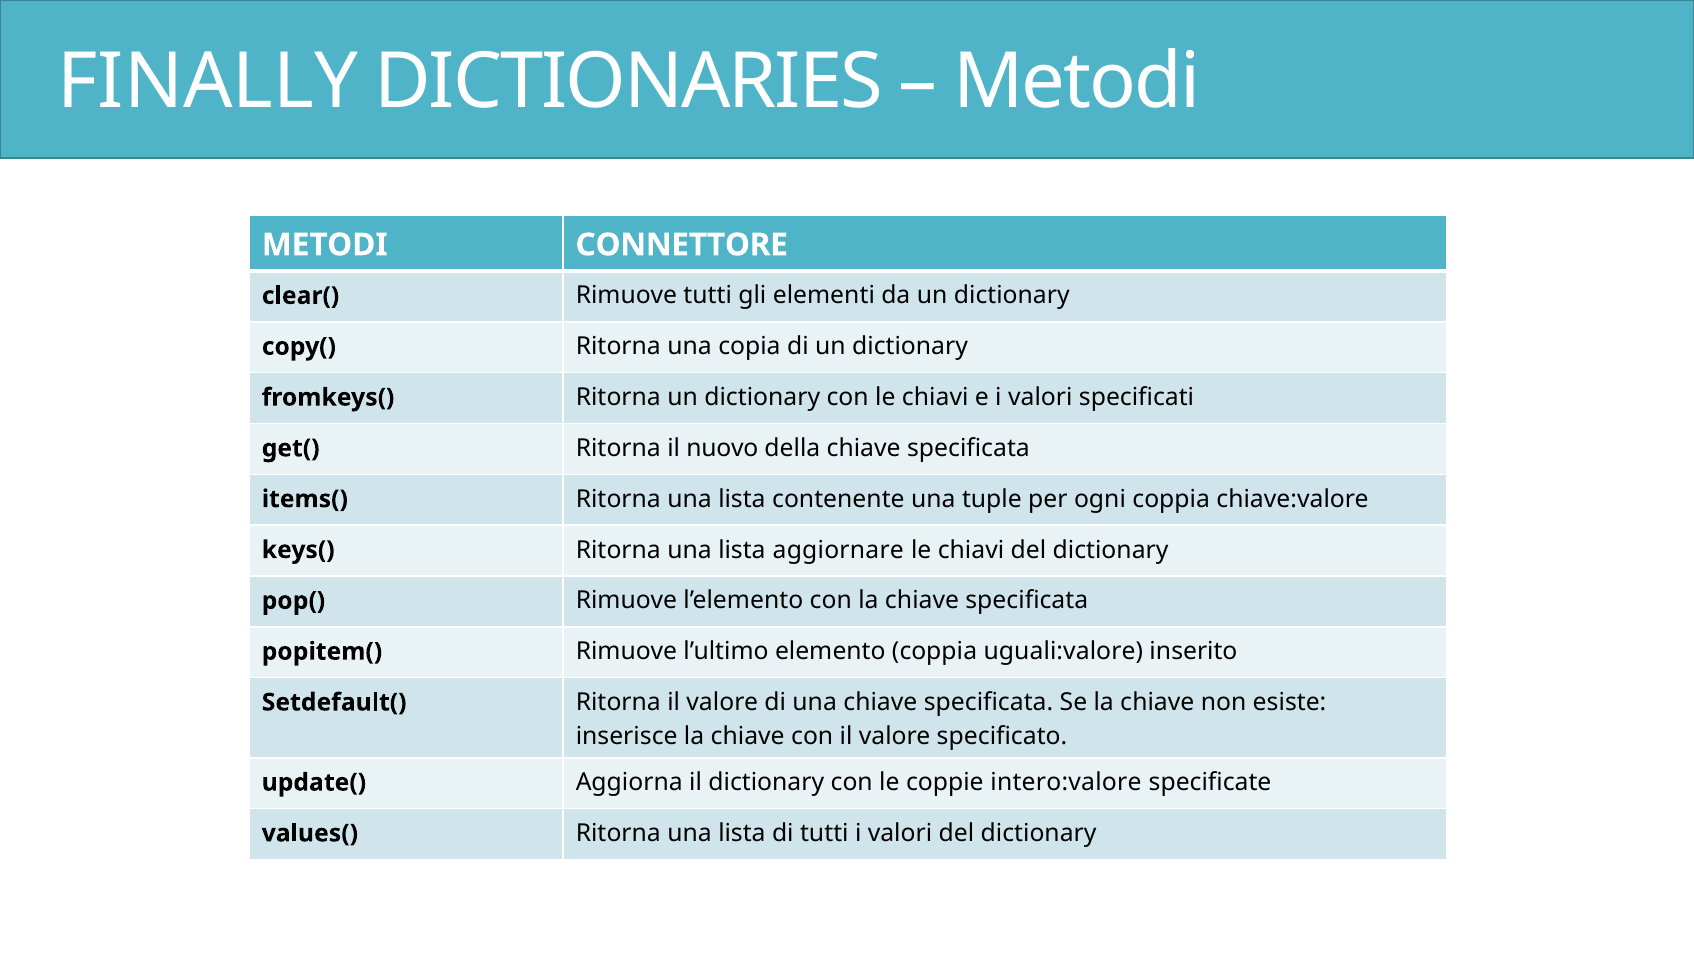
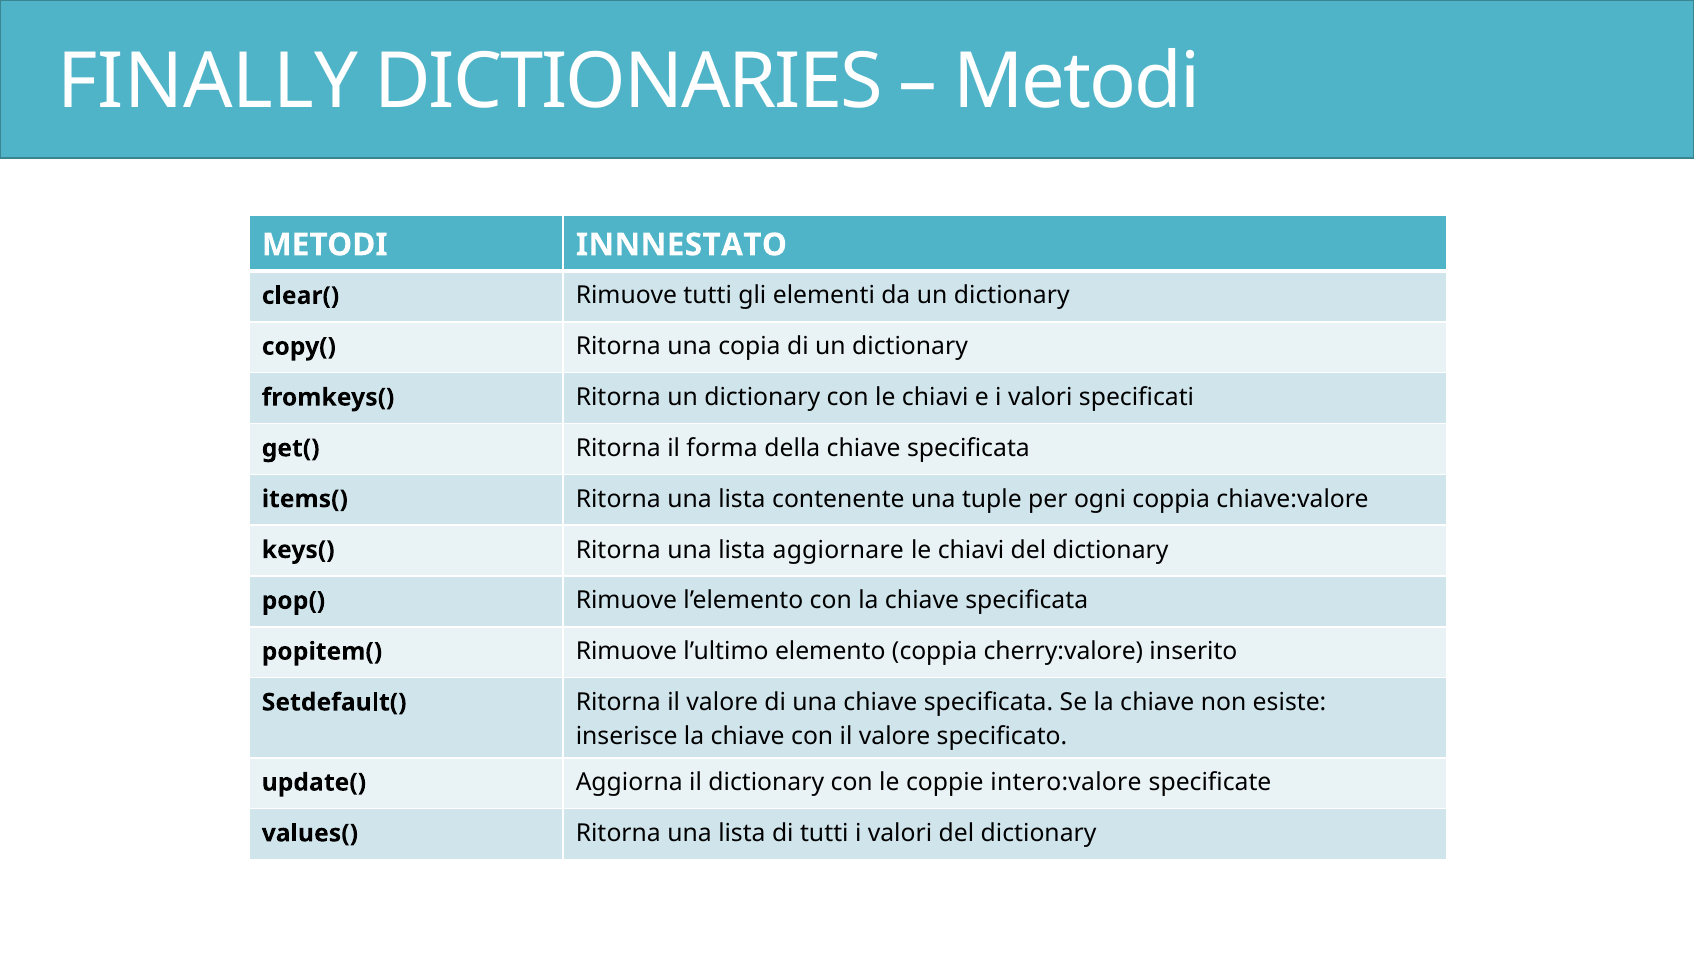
CONNETTORE: CONNETTORE -> INNNESTATO
nuovo: nuovo -> forma
uguali:valore: uguali:valore -> cherry:valore
